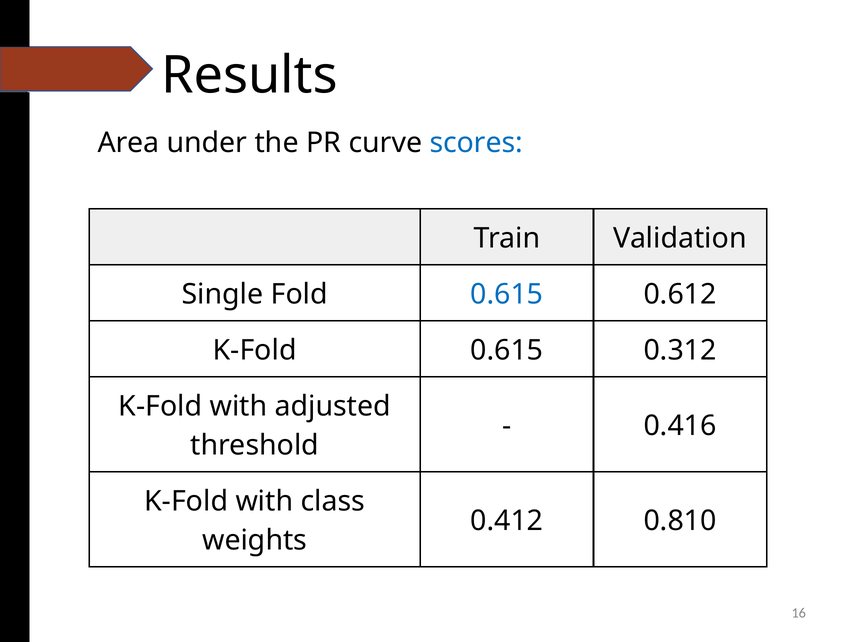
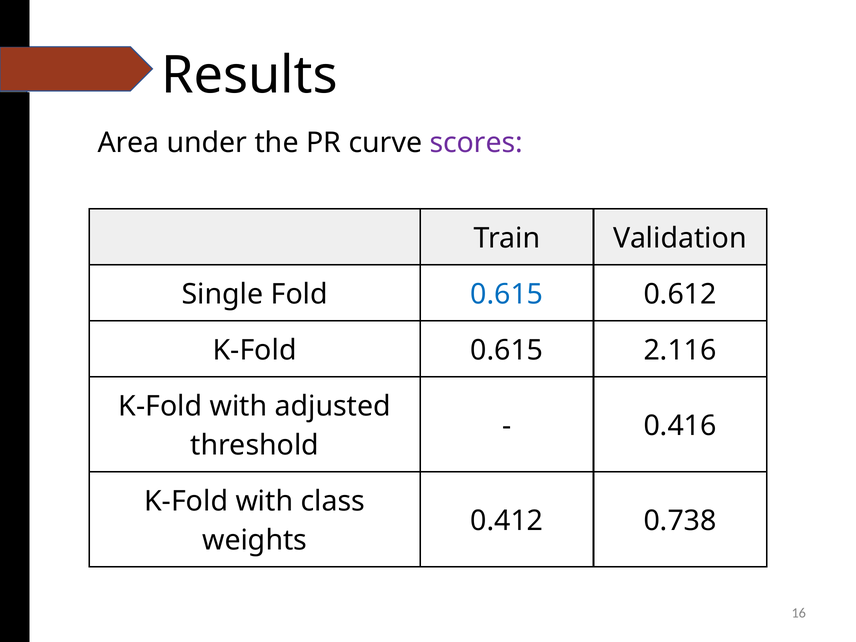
scores colour: blue -> purple
0.312: 0.312 -> 2.116
0.810: 0.810 -> 0.738
